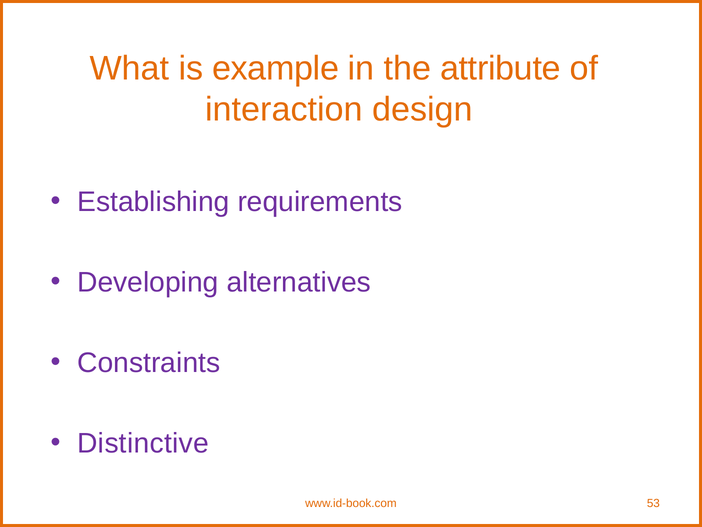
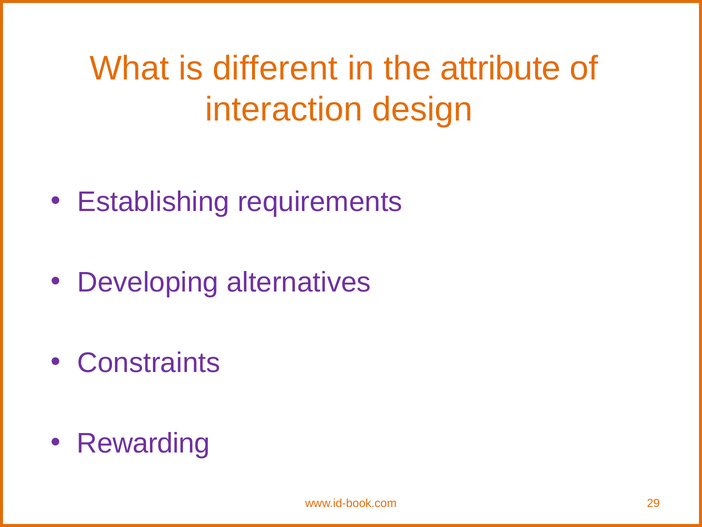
example: example -> different
Distinctive: Distinctive -> Rewarding
53: 53 -> 29
